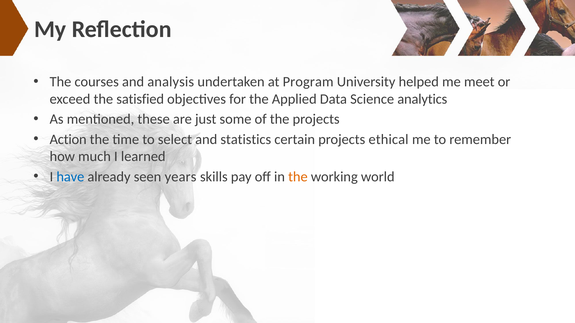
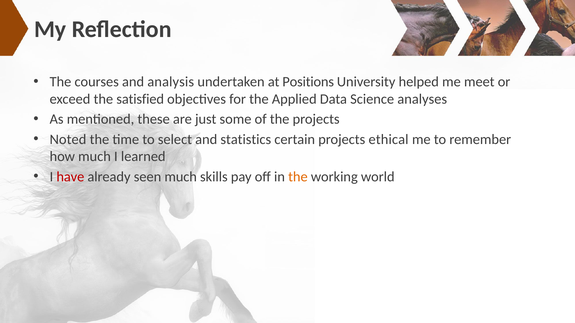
Program: Program -> Positions
analytics: analytics -> analyses
Action: Action -> Noted
have colour: blue -> red
seen years: years -> much
